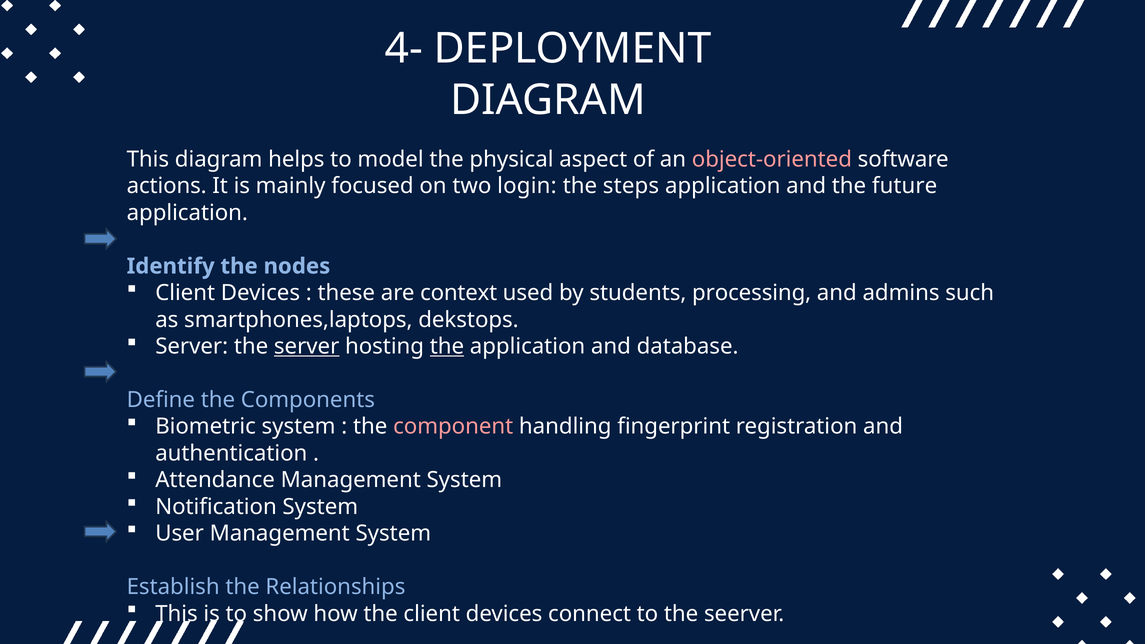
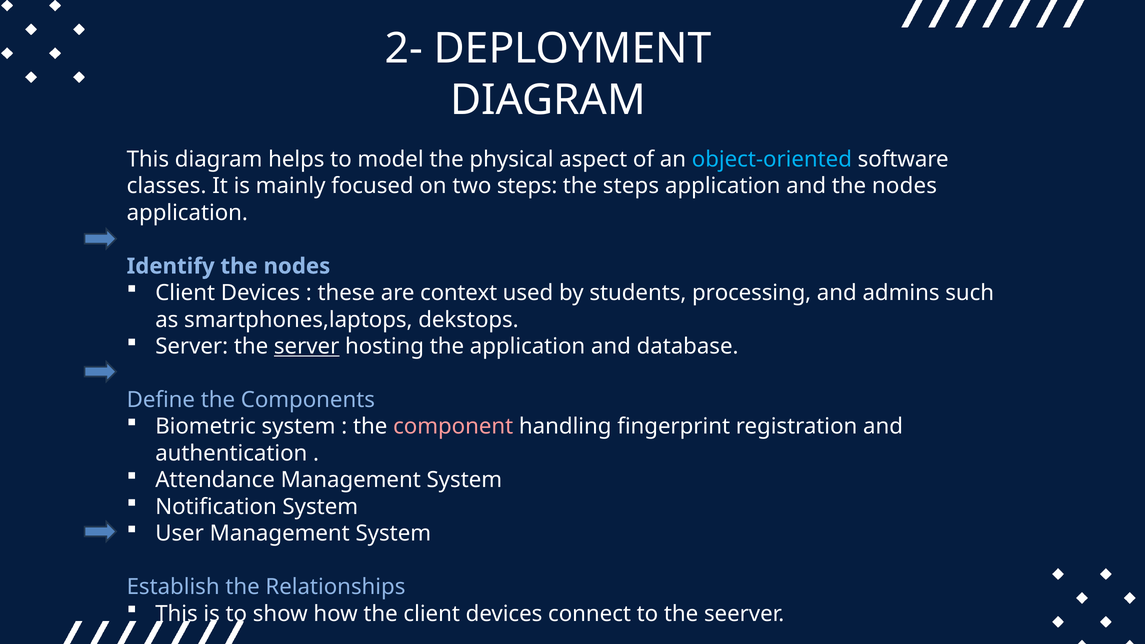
4-: 4- -> 2-
object-oriented colour: pink -> light blue
actions: actions -> classes
two login: login -> steps
and the future: future -> nodes
the at (447, 346) underline: present -> none
